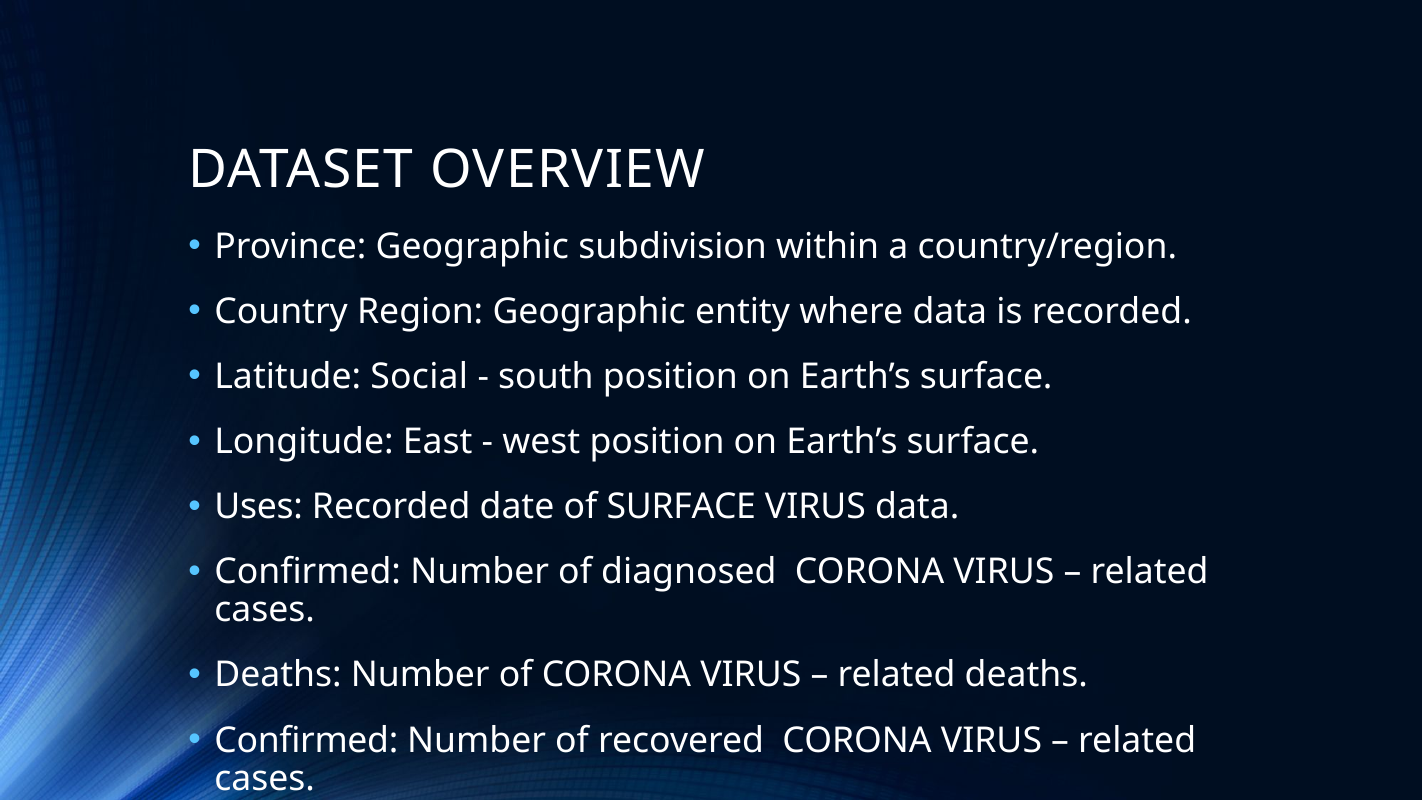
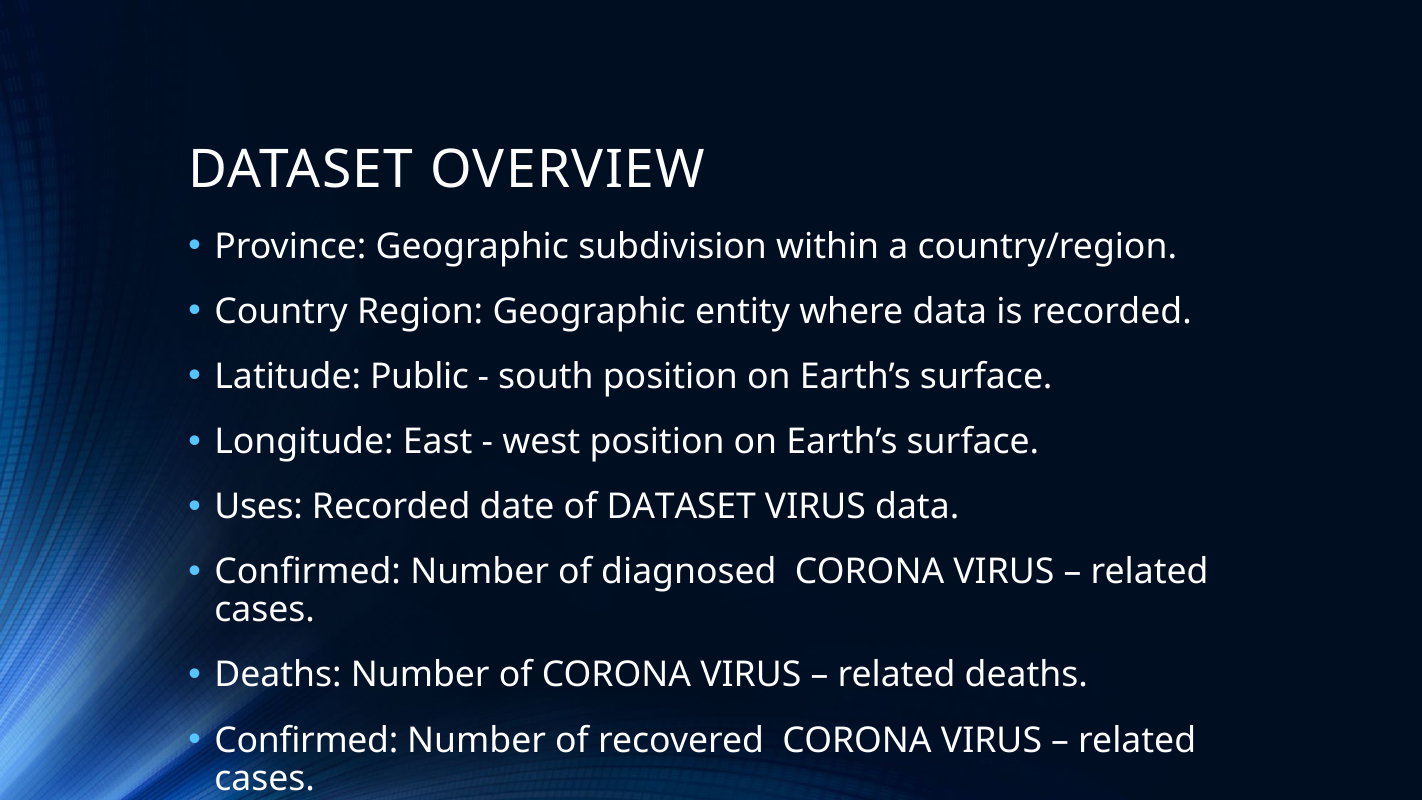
Social: Social -> Public
of SURFACE: SURFACE -> DATASET
